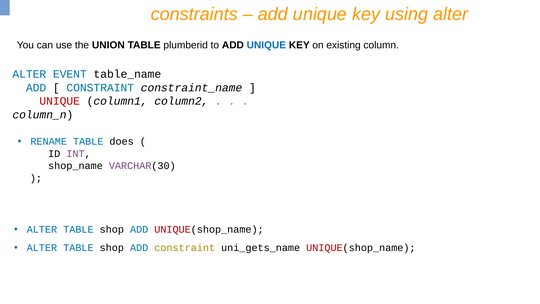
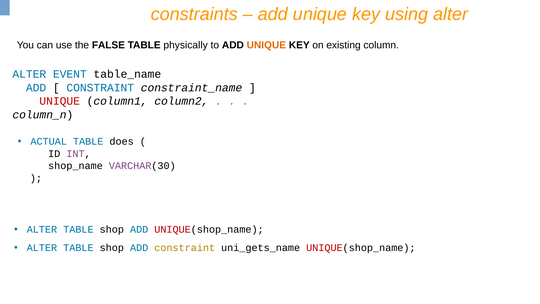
UNION: UNION -> FALSE
plumberid: plumberid -> physically
UNIQUE at (266, 45) colour: blue -> orange
RENAME: RENAME -> ACTUAL
